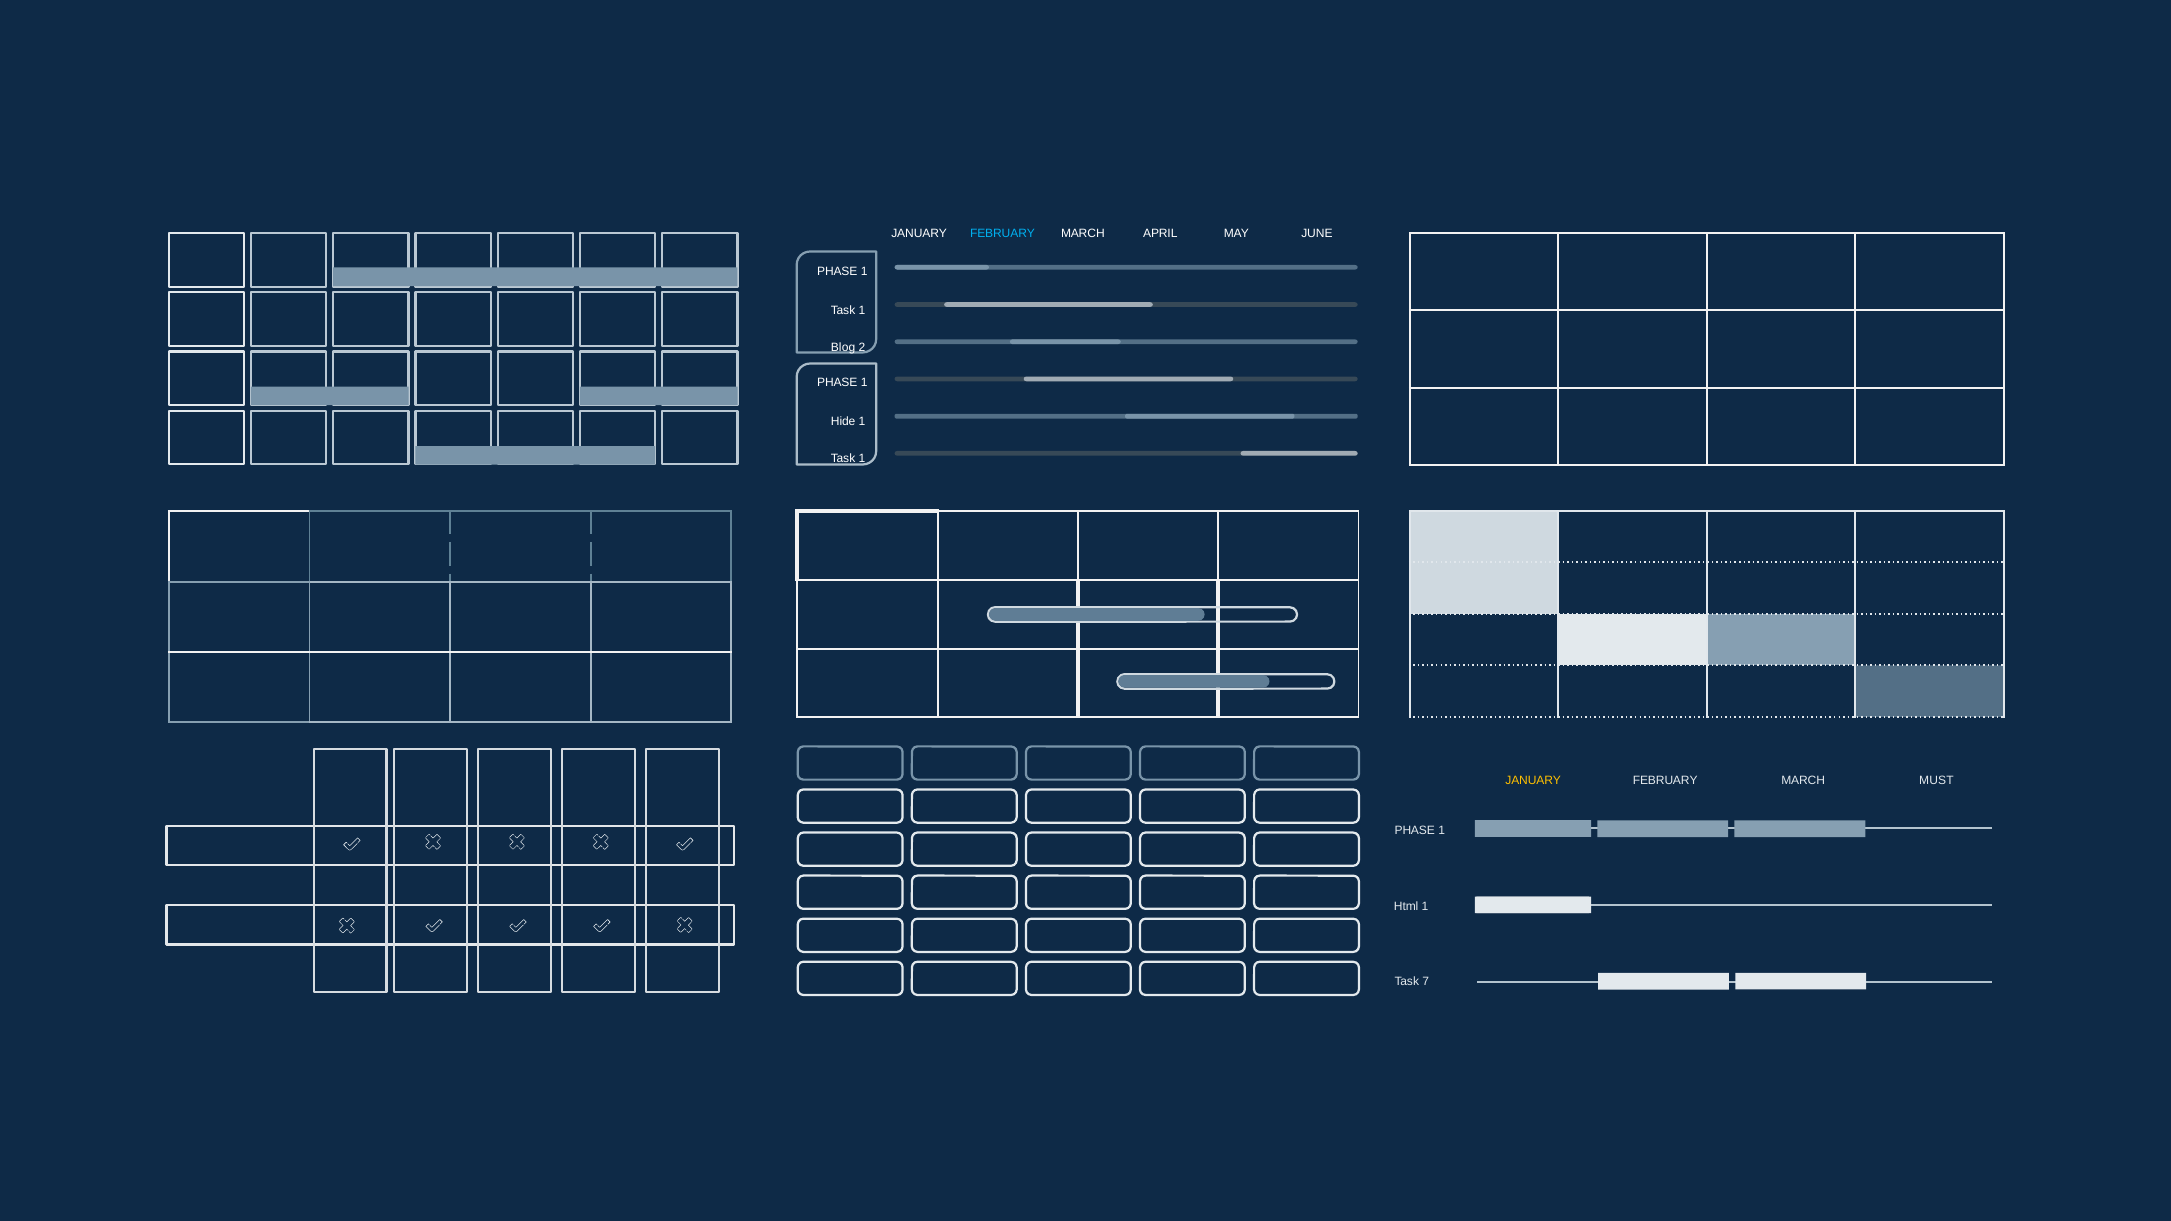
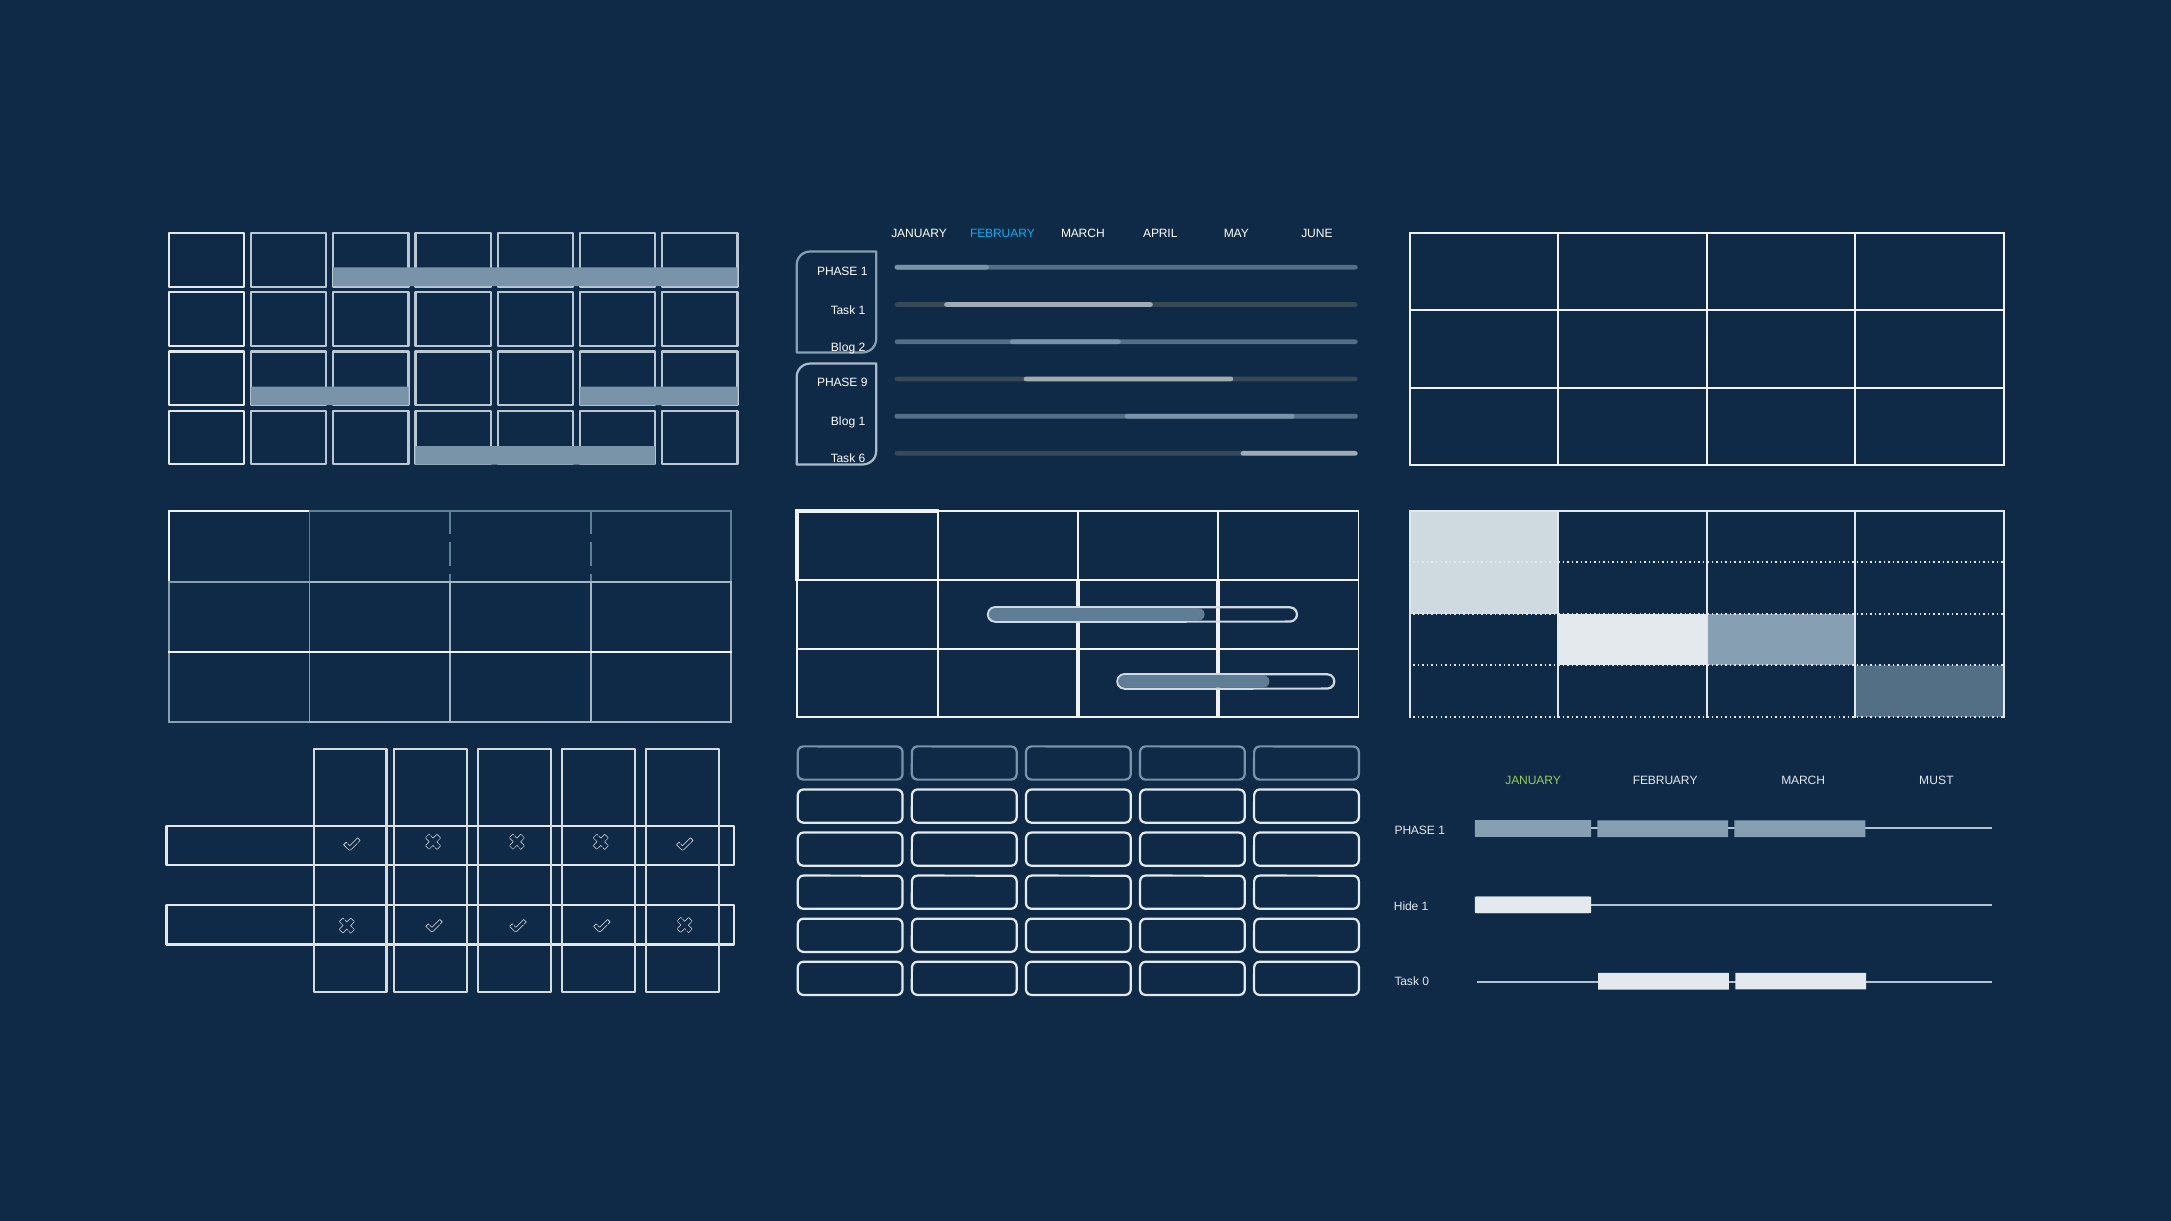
1 at (864, 382): 1 -> 9
Hide at (843, 422): Hide -> Blog
1 at (862, 459): 1 -> 6
JANUARY at (1533, 781) colour: yellow -> light green
Html: Html -> Hide
7: 7 -> 0
